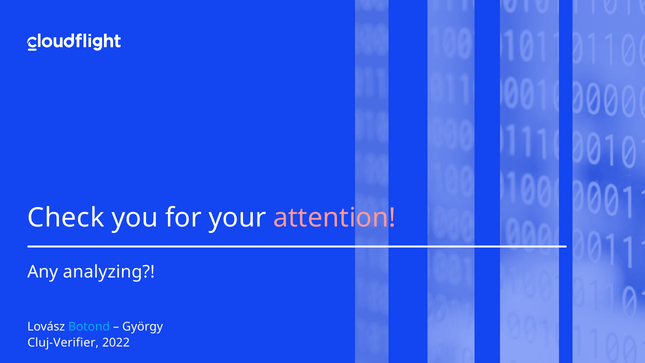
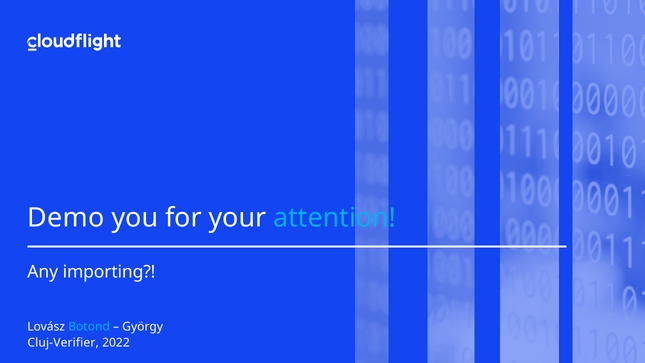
Check: Check -> Demo
attention colour: pink -> light blue
analyzing: analyzing -> importing
